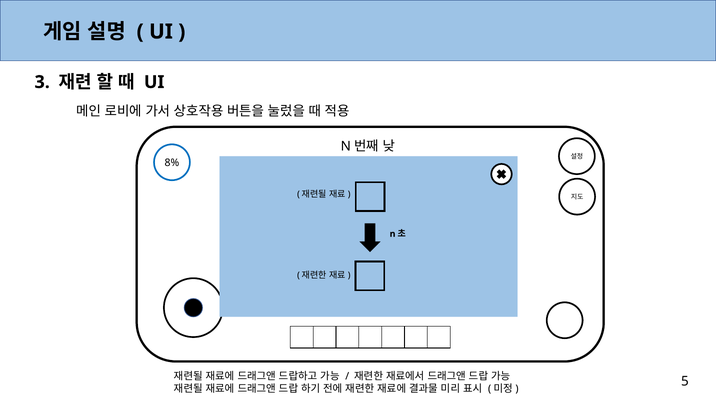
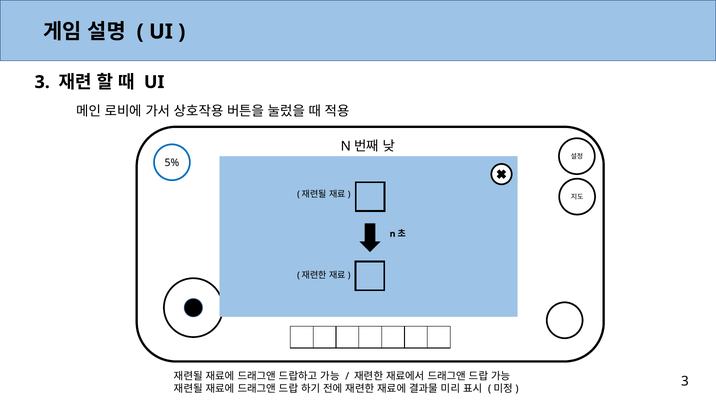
8%: 8% -> 5%
5 at (685, 381): 5 -> 3
